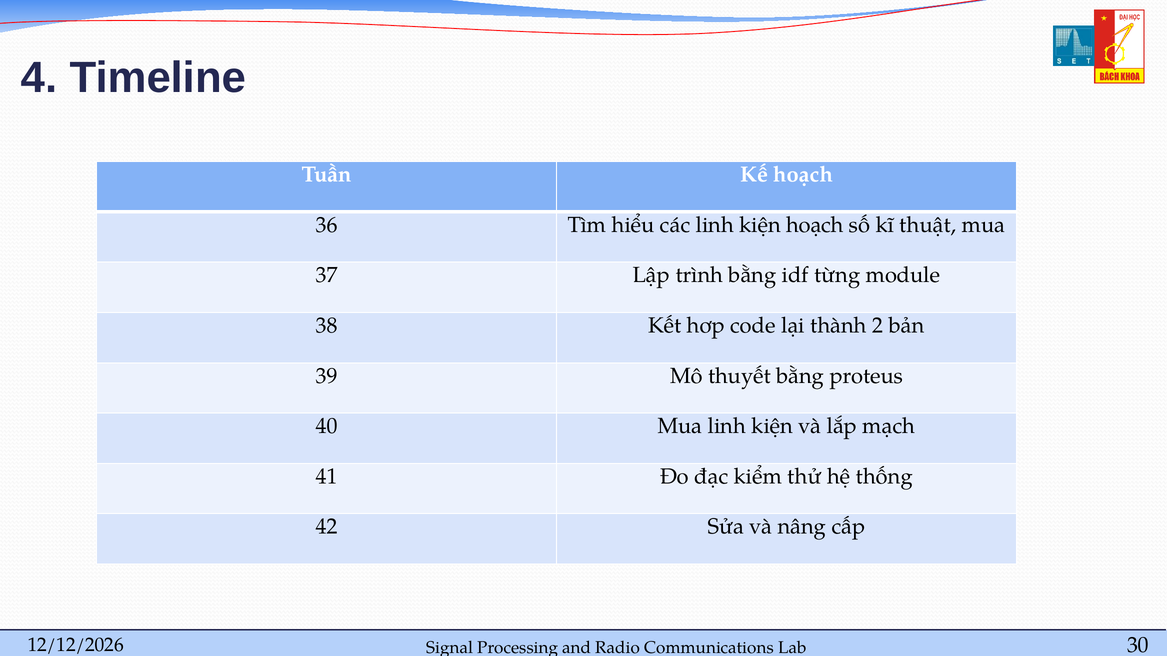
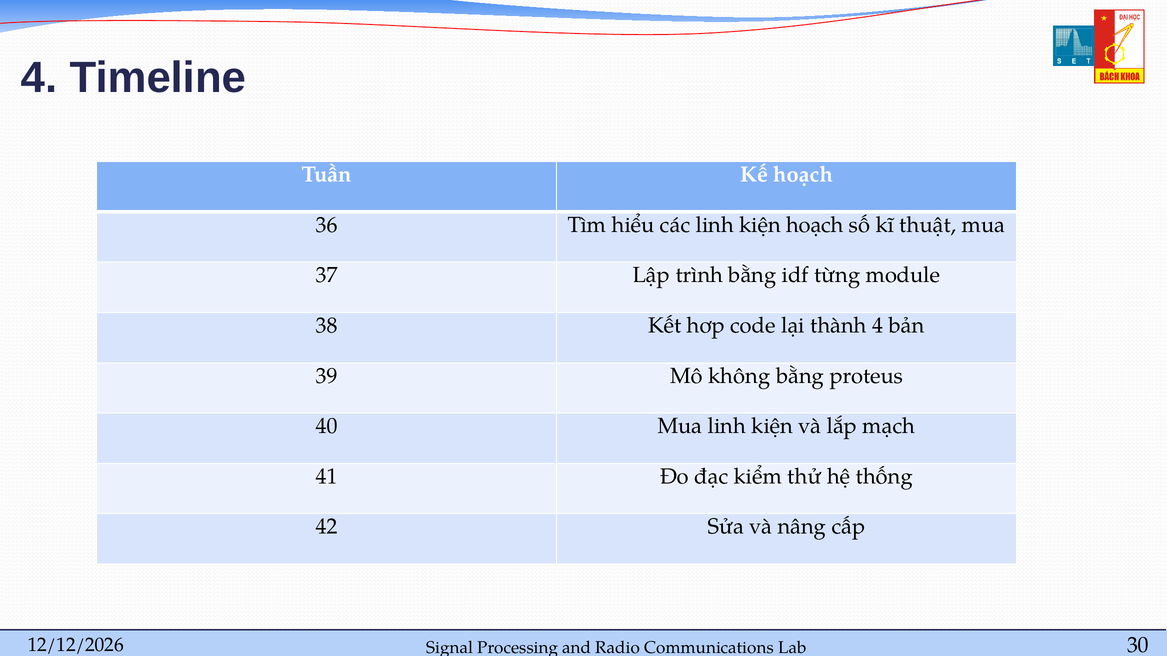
thành 2: 2 -> 4
thuyết: thuyết -> không
